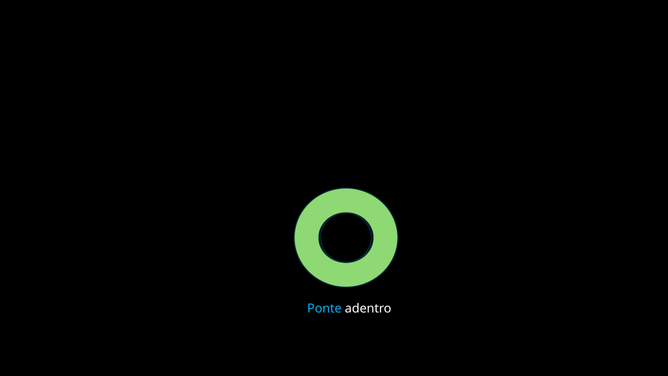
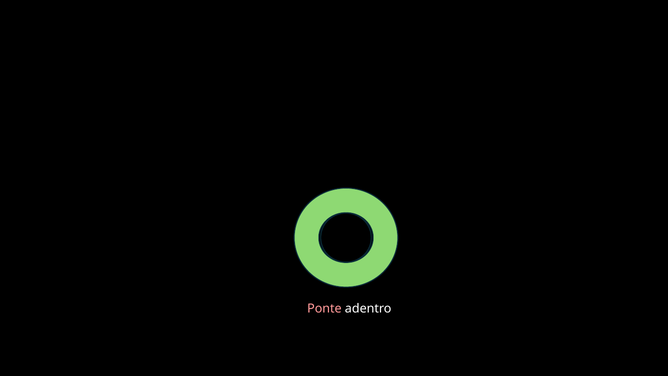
Ponte colour: light blue -> pink
